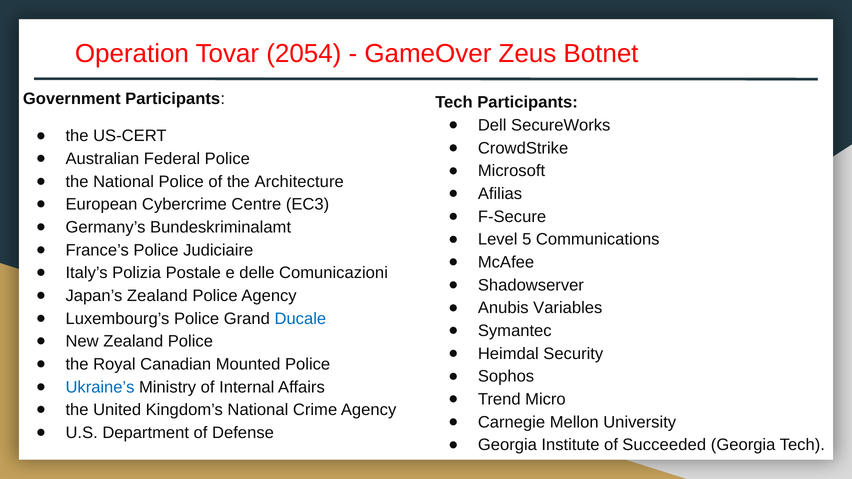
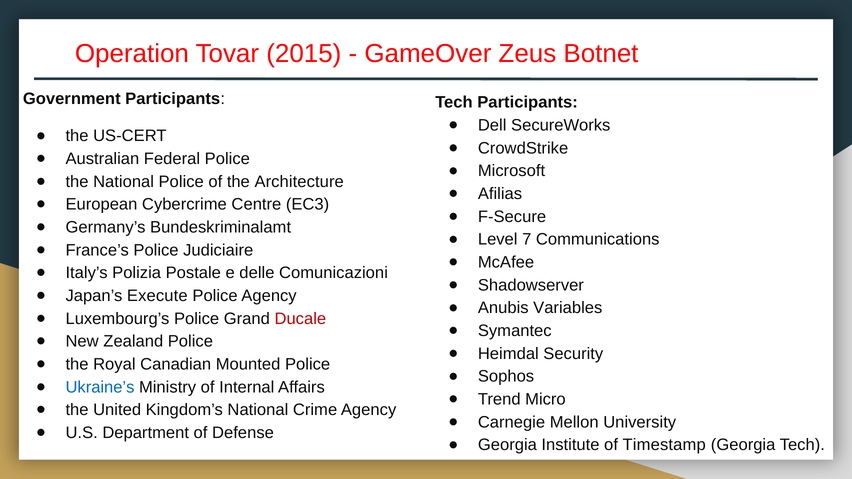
2054: 2054 -> 2015
5: 5 -> 7
Japan’s Zealand: Zealand -> Execute
Ducale colour: blue -> red
Succeeded: Succeeded -> Timestamp
